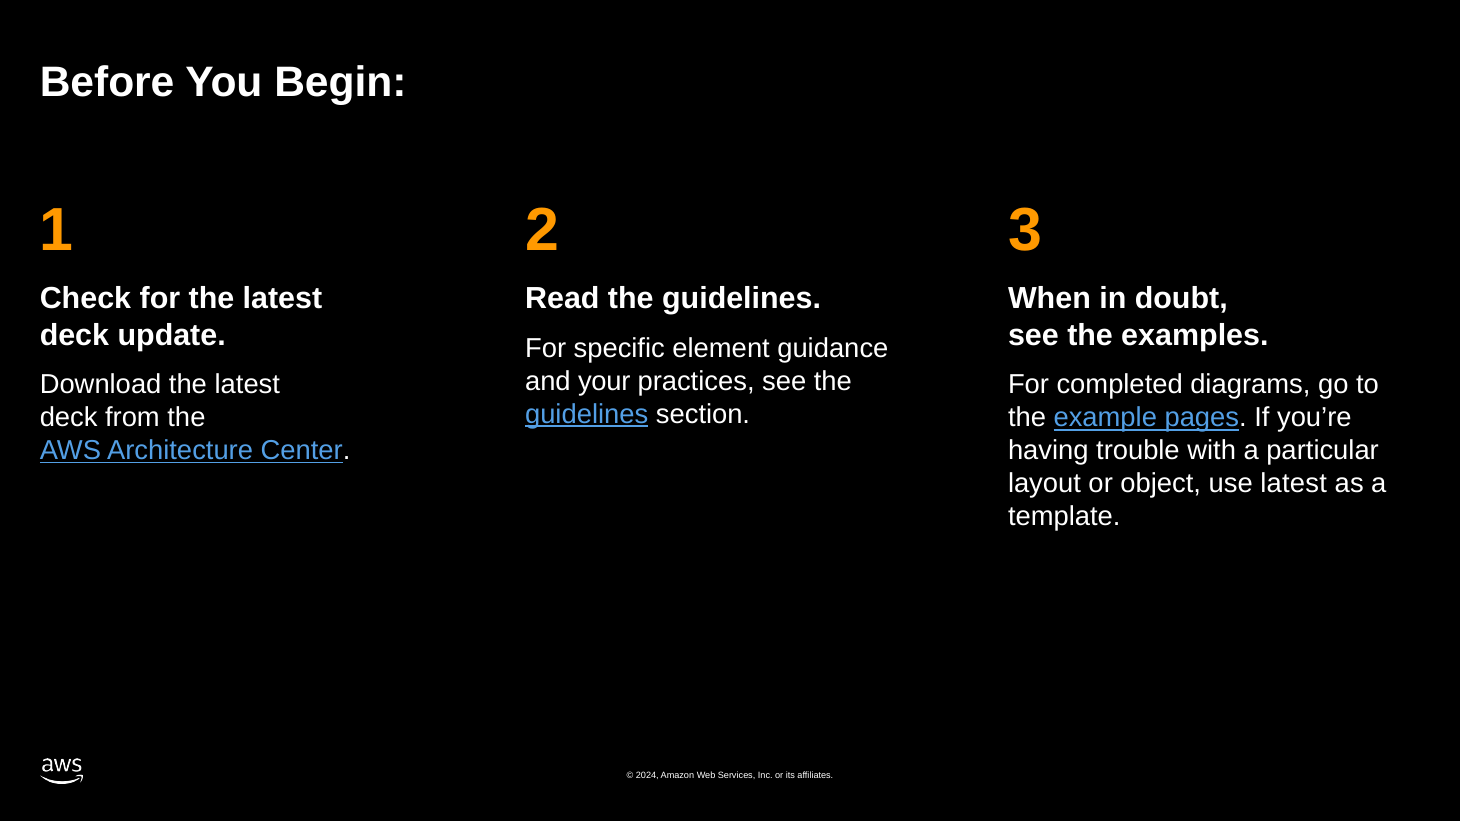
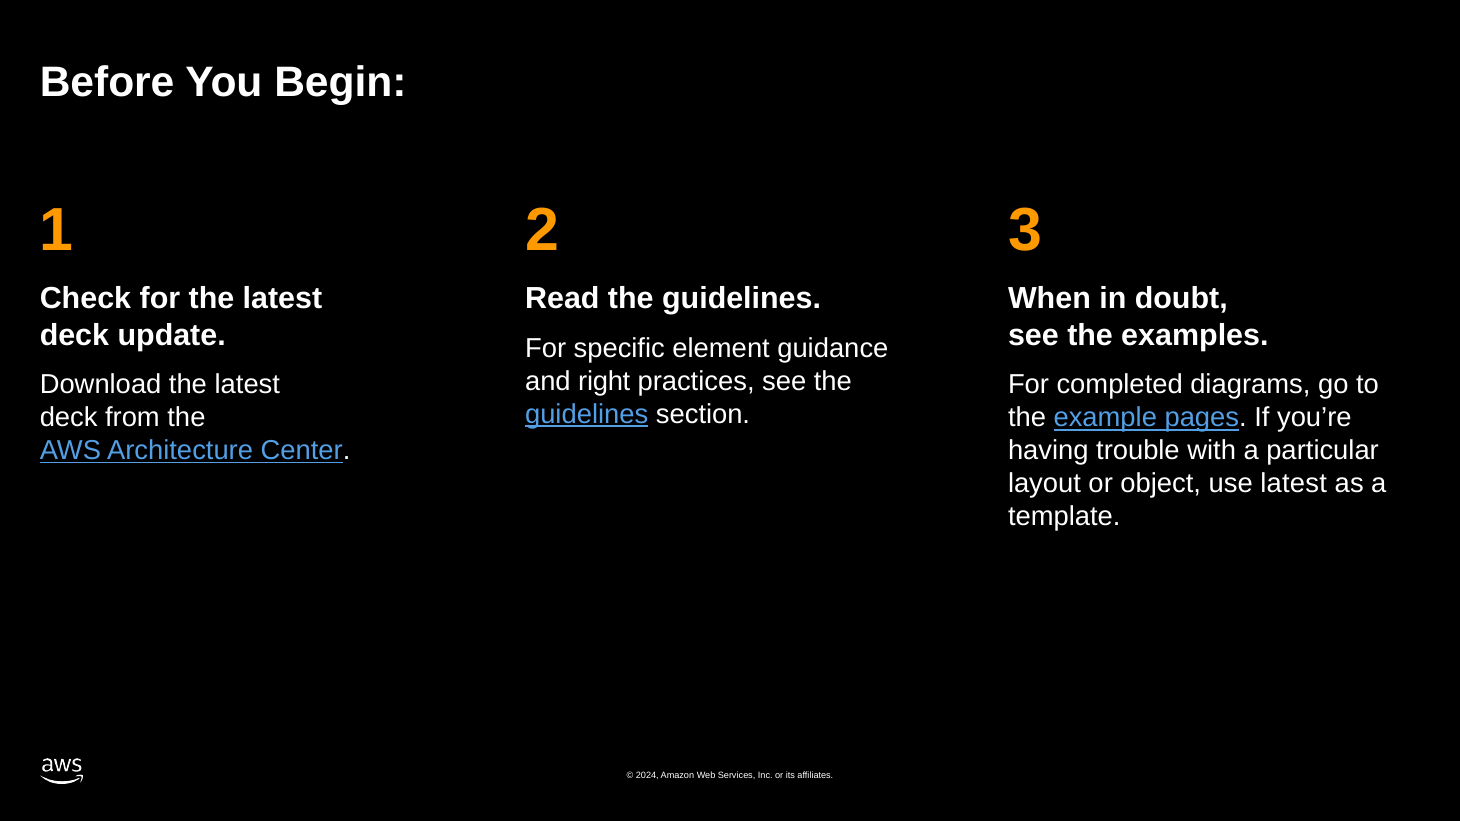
your: your -> right
